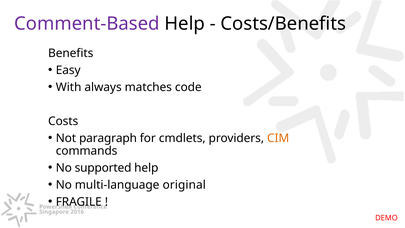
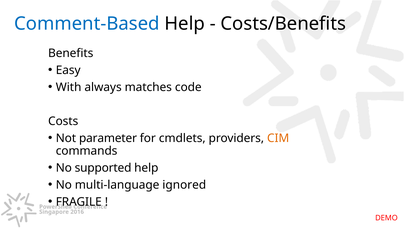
Comment-Based colour: purple -> blue
paragraph: paragraph -> parameter
original: original -> ignored
